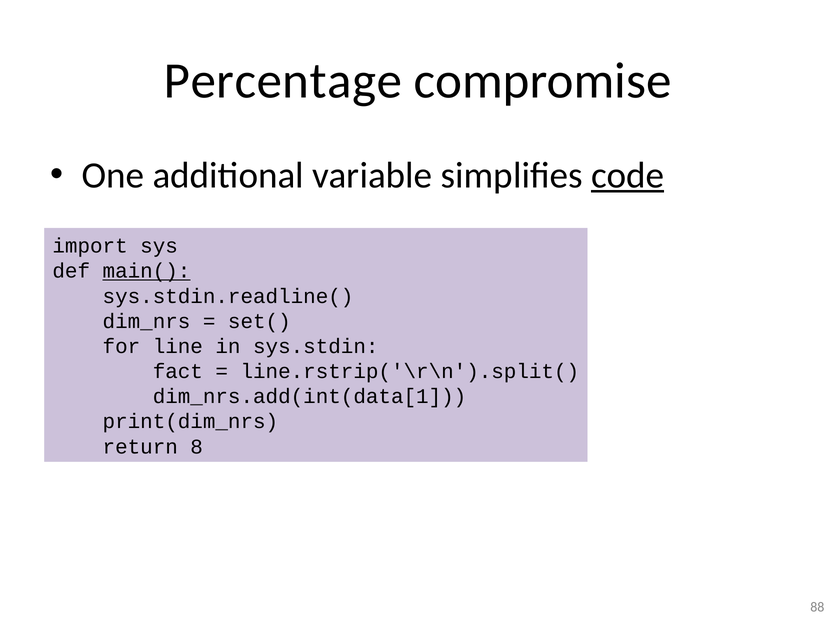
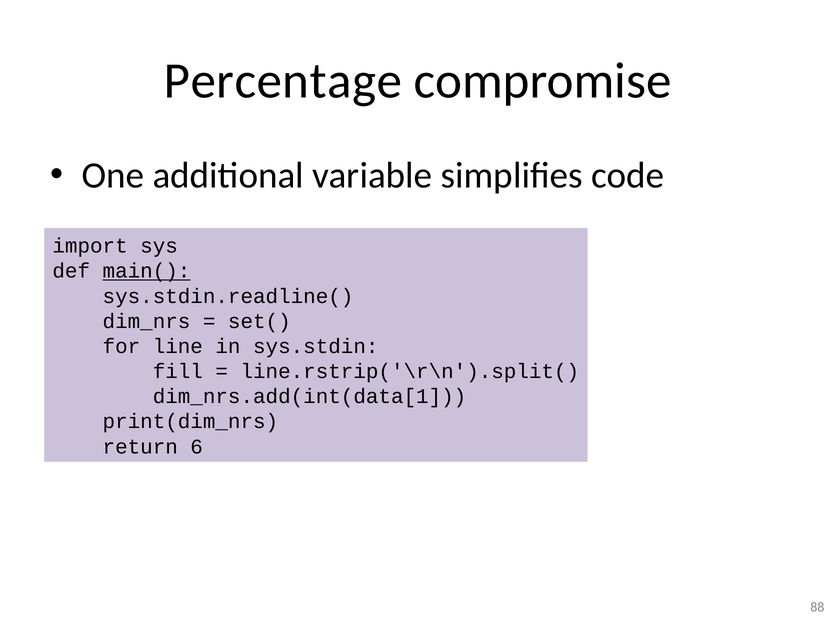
code underline: present -> none
fact: fact -> fill
8: 8 -> 6
